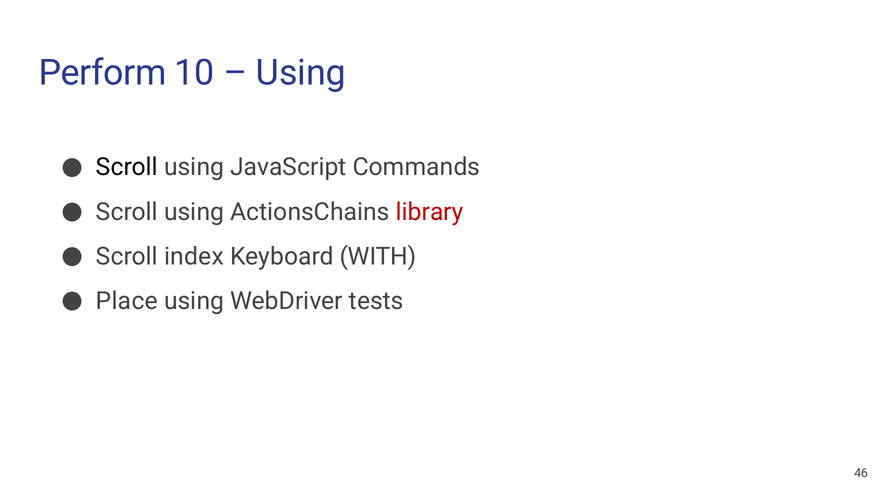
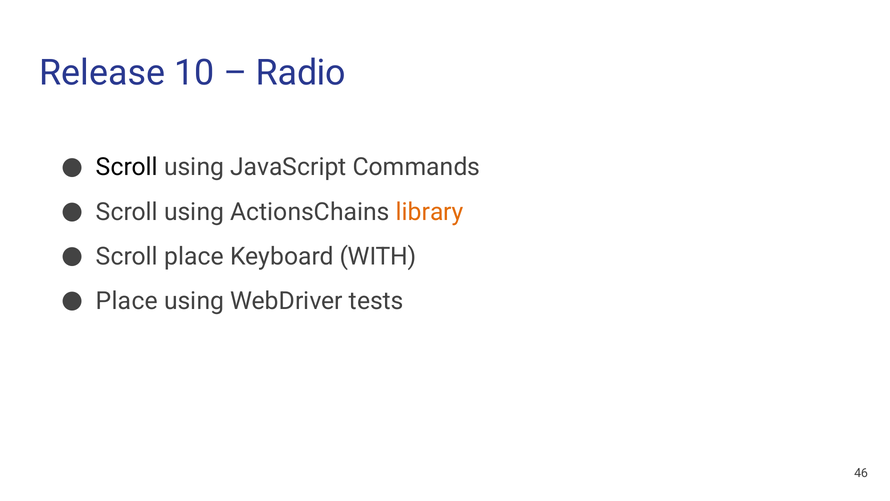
Perform: Perform -> Release
Using at (301, 73): Using -> Radio
library colour: red -> orange
Scroll index: index -> place
